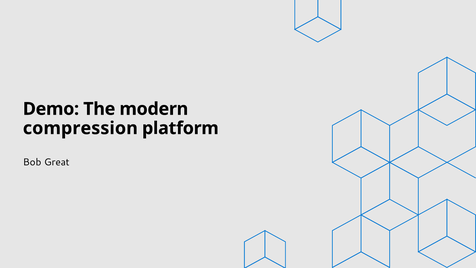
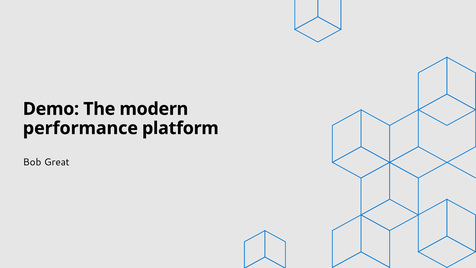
compression: compression -> performance
